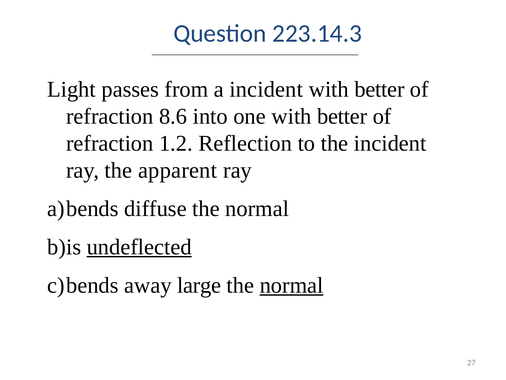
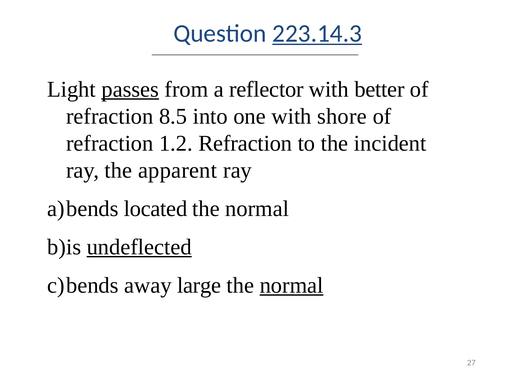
223.14.3 underline: none -> present
passes underline: none -> present
a incident: incident -> reflector
8.6: 8.6 -> 8.5
one with better: better -> shore
1.2 Reflection: Reflection -> Refraction
diffuse: diffuse -> located
